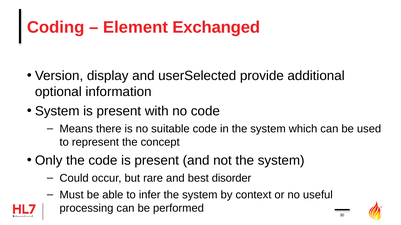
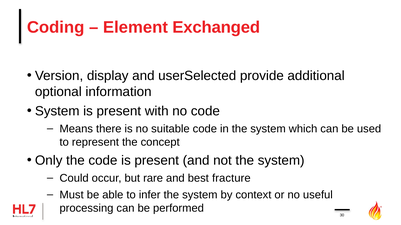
disorder: disorder -> fracture
